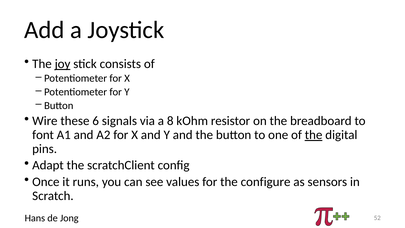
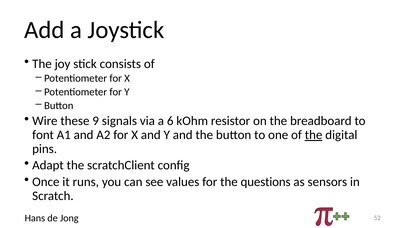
joy underline: present -> none
6: 6 -> 9
8: 8 -> 6
configure: configure -> questions
